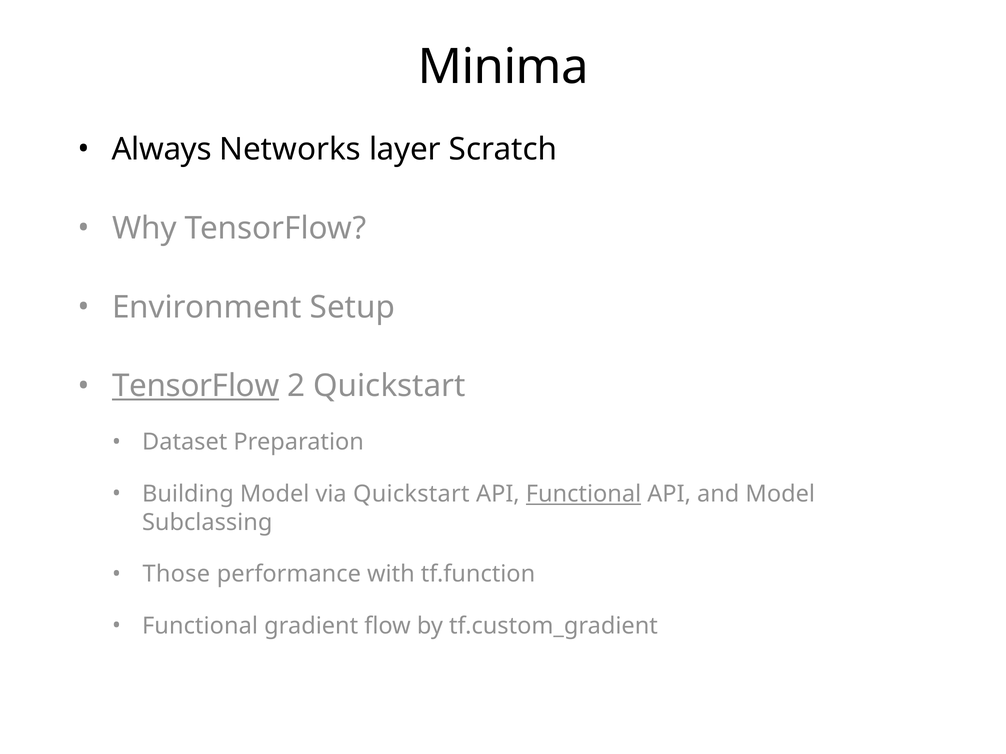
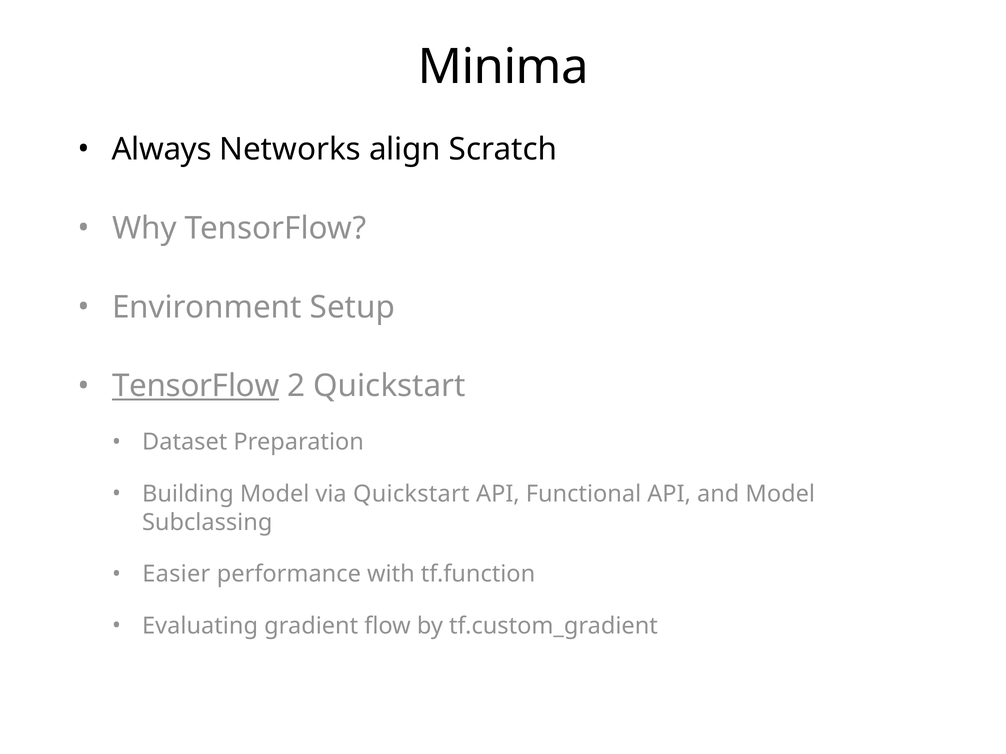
layer: layer -> align
Functional at (584, 494) underline: present -> none
Those: Those -> Easier
Functional at (200, 626): Functional -> Evaluating
